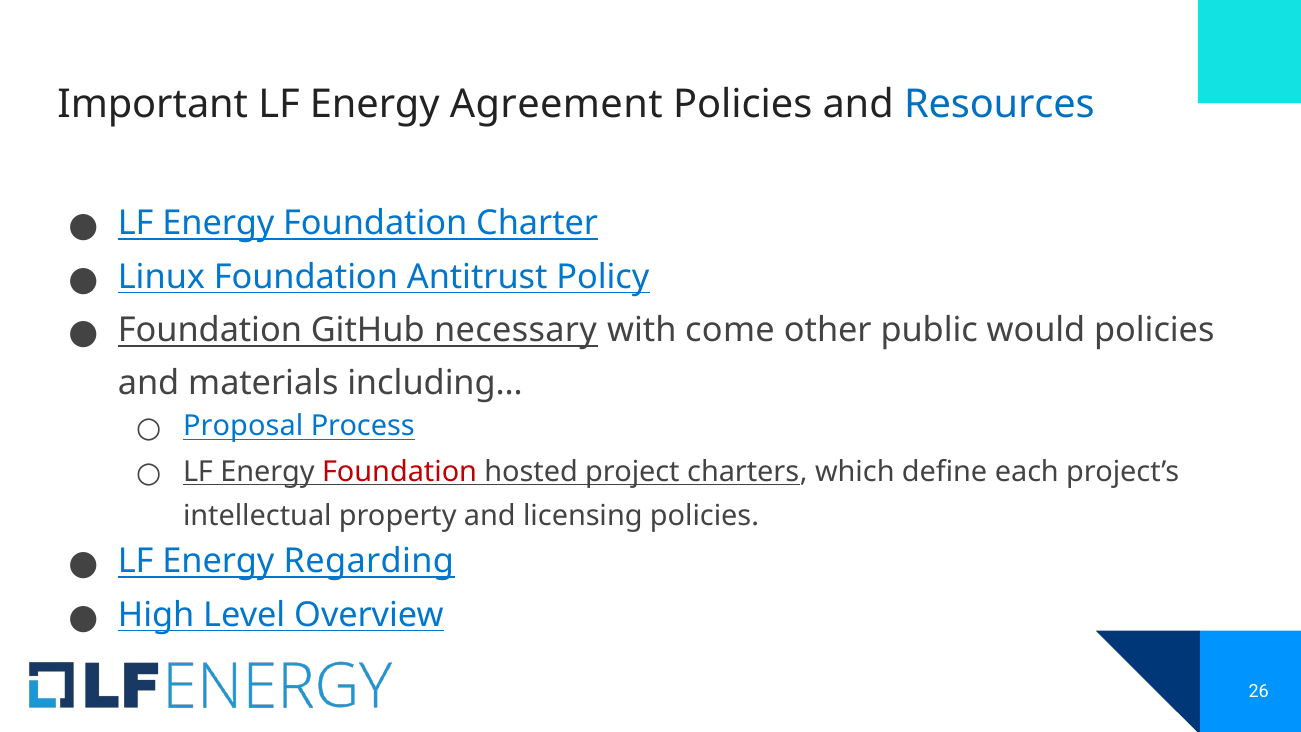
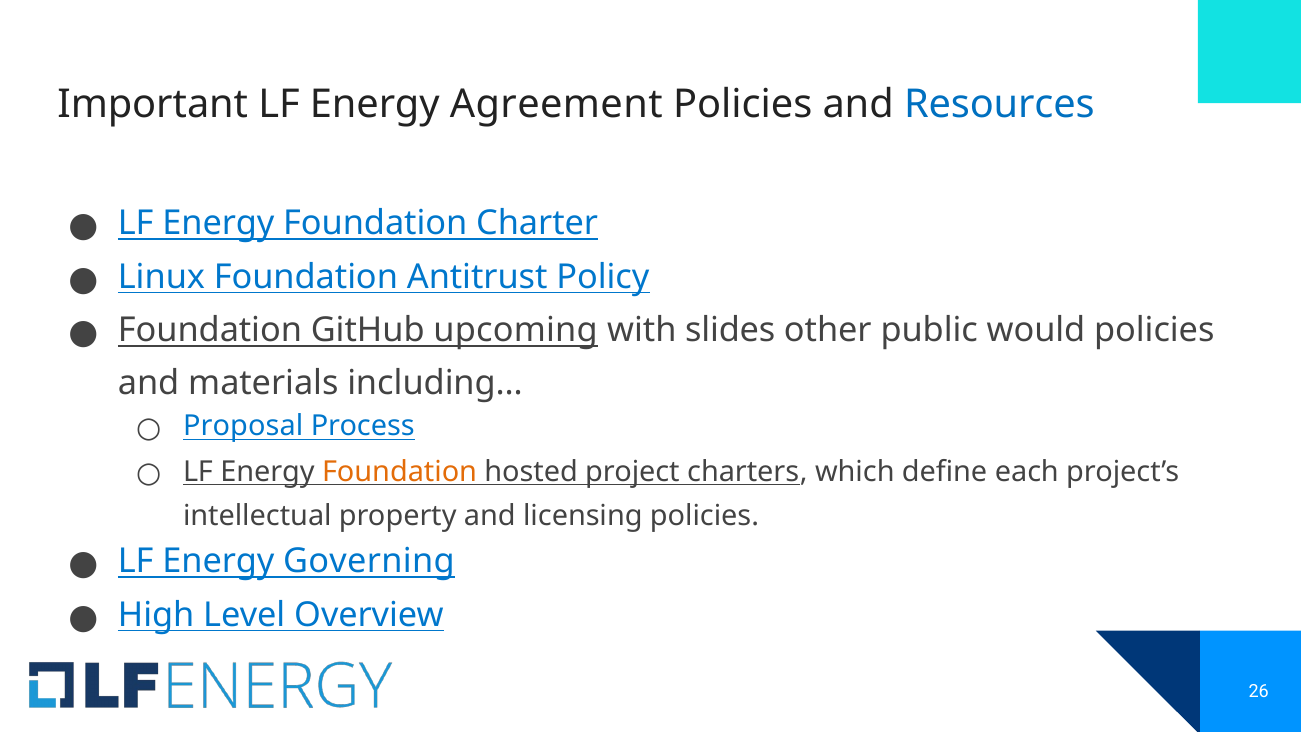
necessary: necessary -> upcoming
come: come -> slides
Foundation at (400, 471) colour: red -> orange
Regarding: Regarding -> Governing
